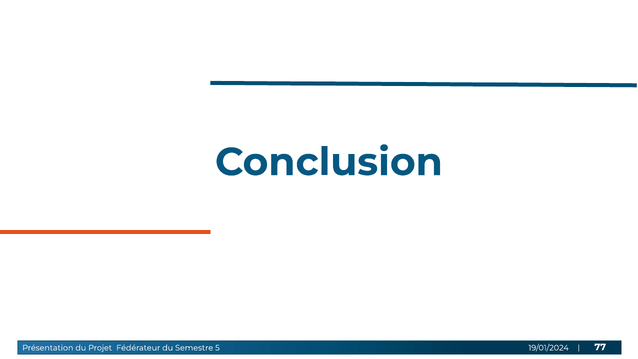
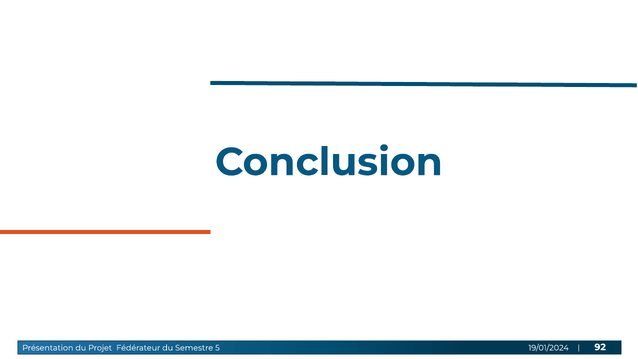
77: 77 -> 92
